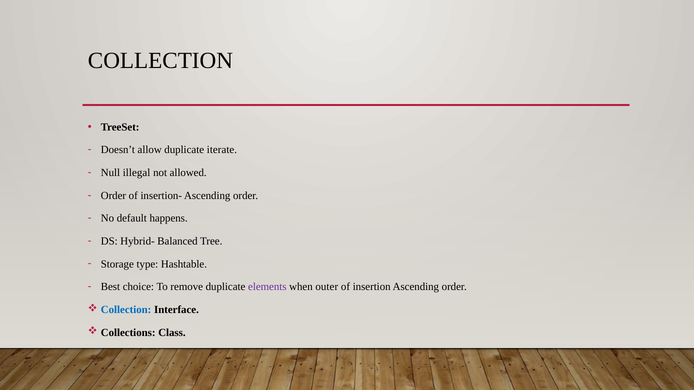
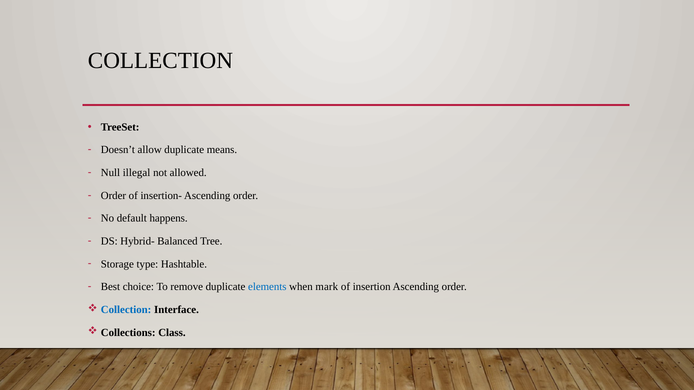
iterate: iterate -> means
elements colour: purple -> blue
outer: outer -> mark
